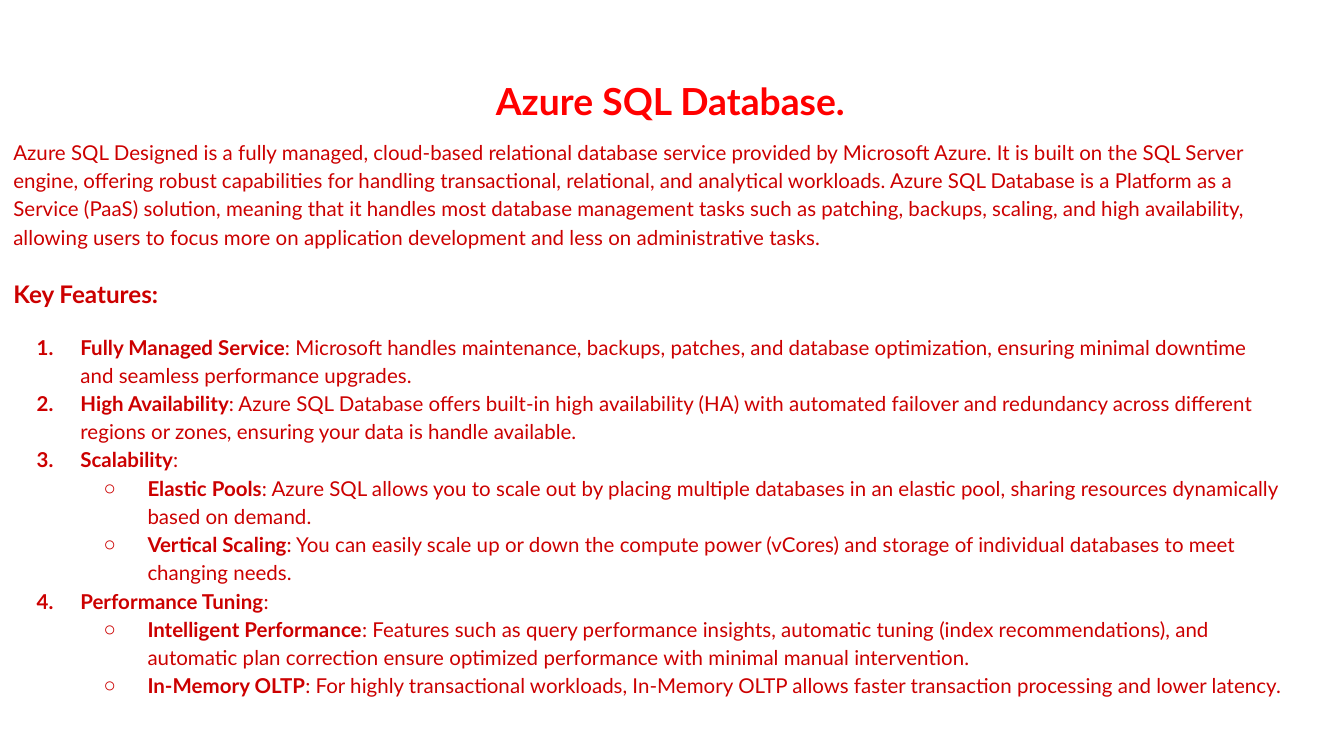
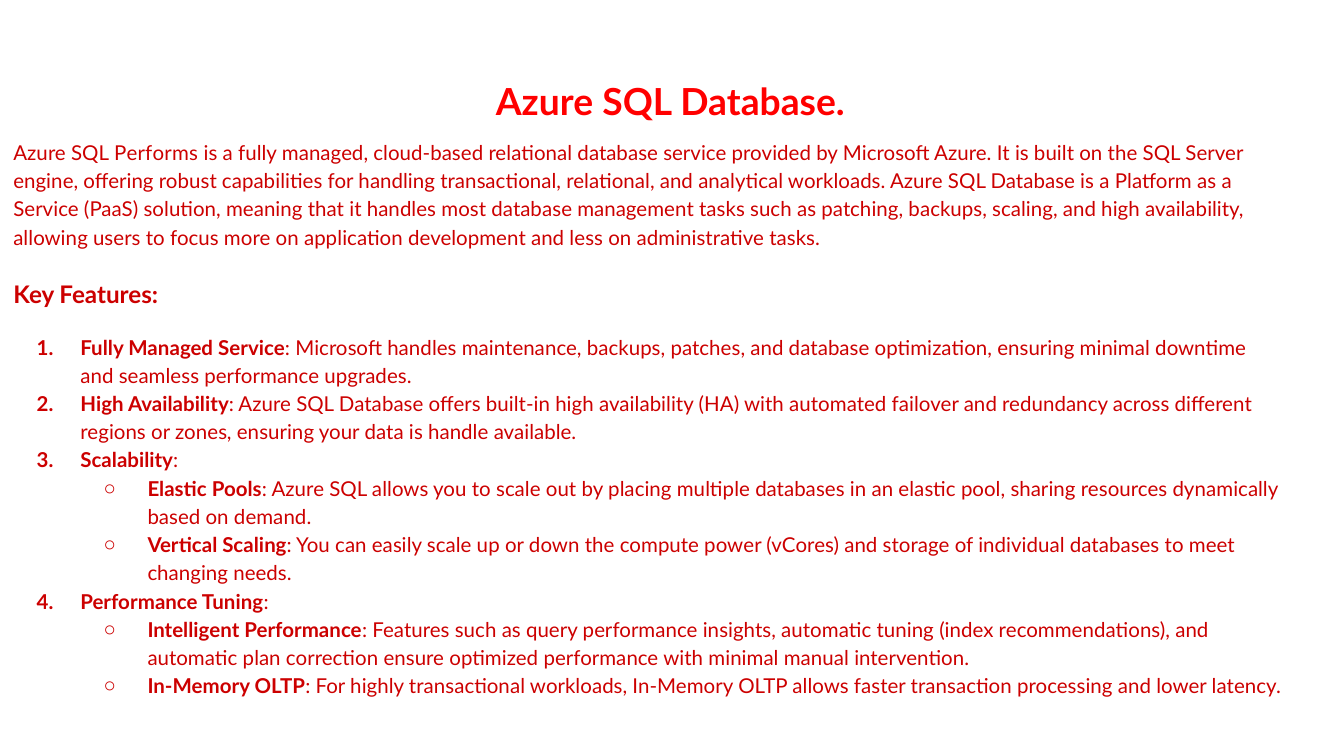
Designed: Designed -> Performs
